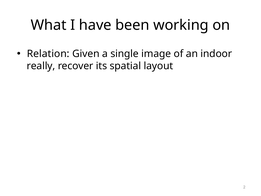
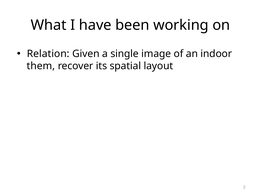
really: really -> them
